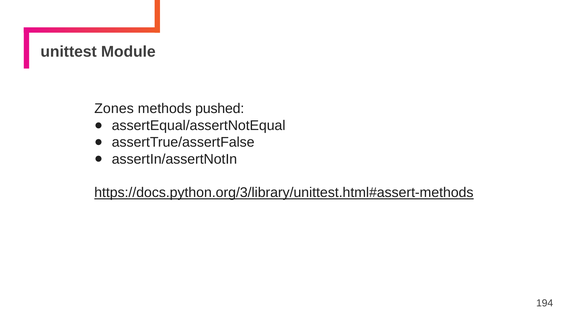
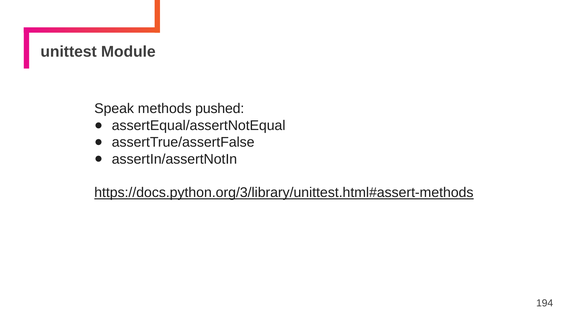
Zones: Zones -> Speak
